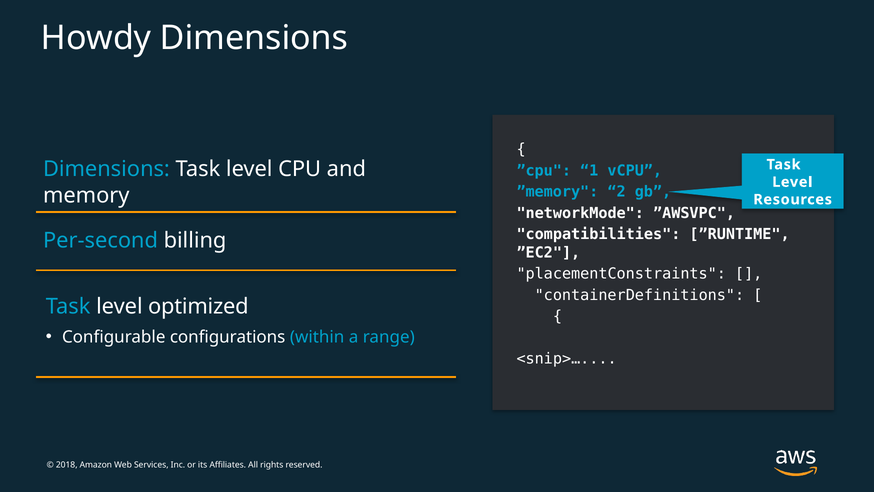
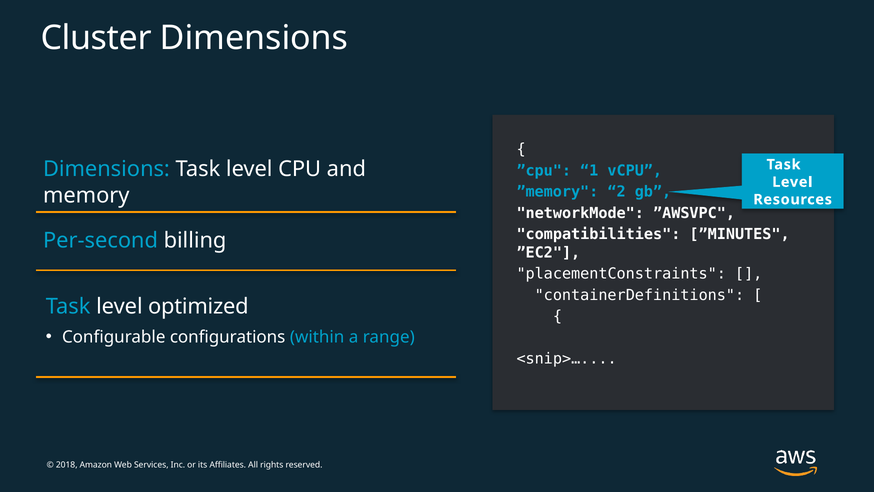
Howdy: Howdy -> Cluster
”RUNTIME: ”RUNTIME -> ”MINUTES
